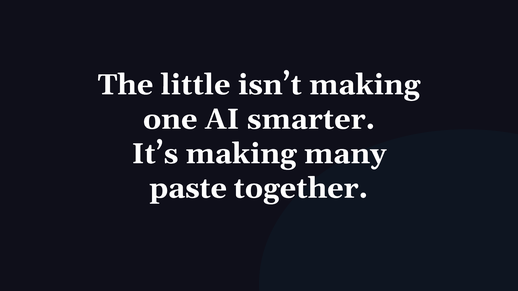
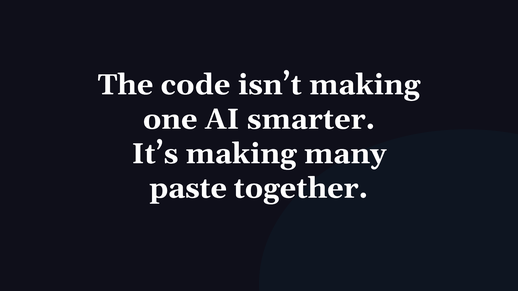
little: little -> code
